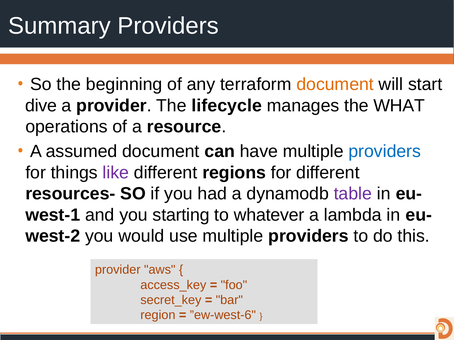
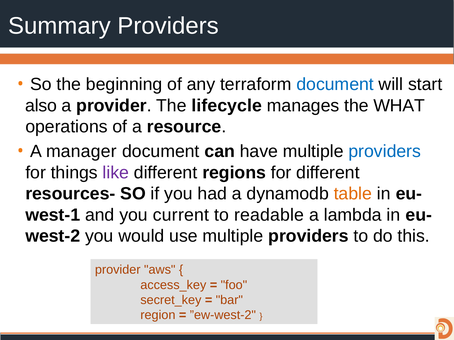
document at (335, 84) colour: orange -> blue
dive: dive -> also
assumed: assumed -> manager
table colour: purple -> orange
starting: starting -> current
whatever: whatever -> readable
”ew-west-6: ”ew-west-6 -> ”ew-west-2
